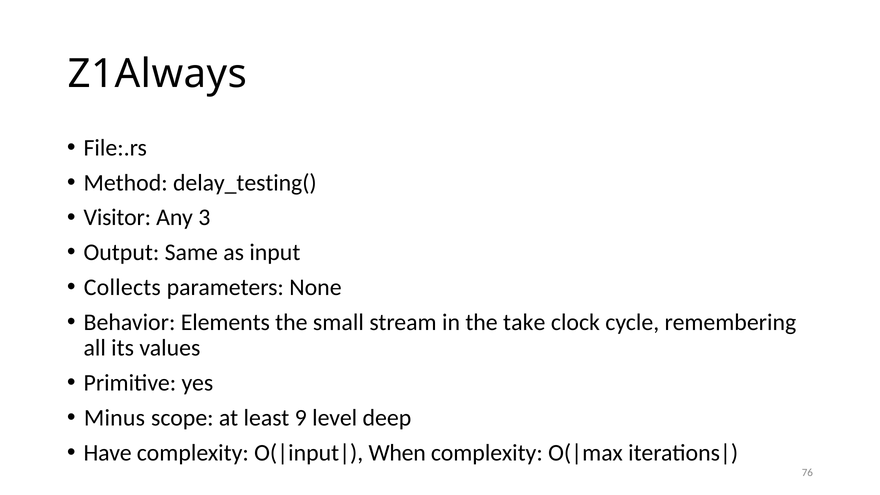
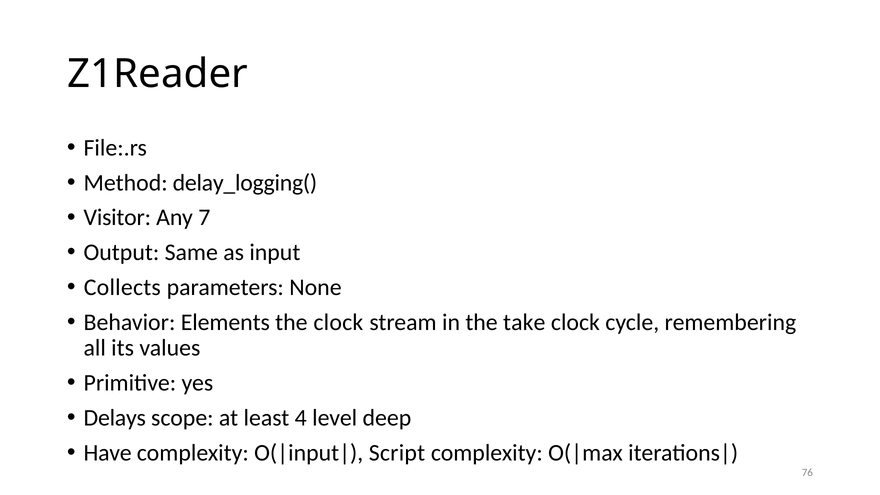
Z1Always: Z1Always -> Z1Reader
delay_testing(: delay_testing( -> delay_logging(
3: 3 -> 7
the small: small -> clock
Minus: Minus -> Delays
9: 9 -> 4
When: When -> Script
